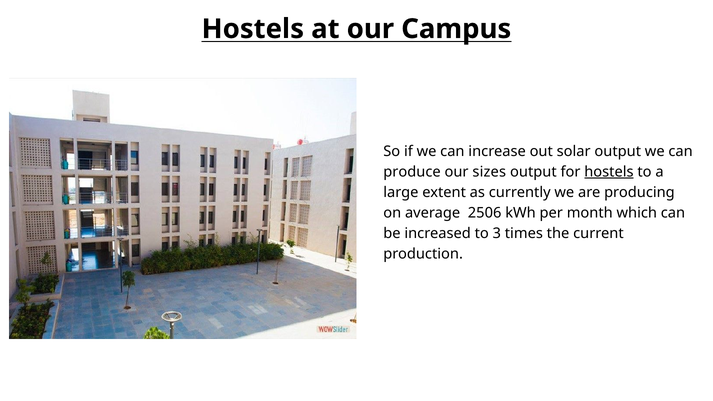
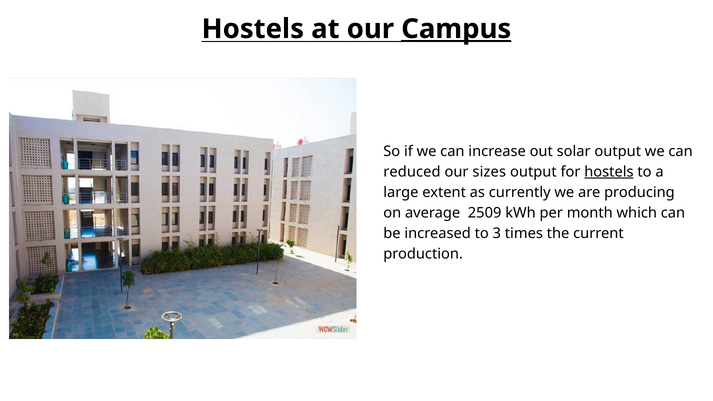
Campus underline: none -> present
produce: produce -> reduced
2506: 2506 -> 2509
